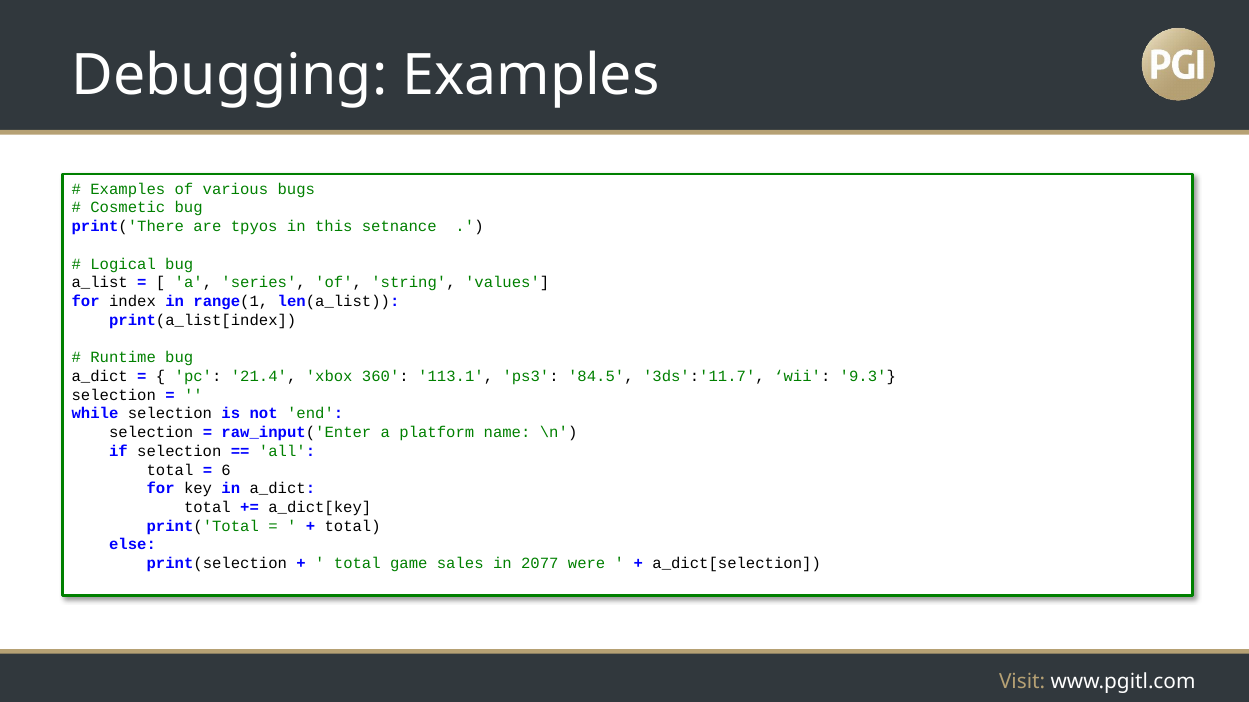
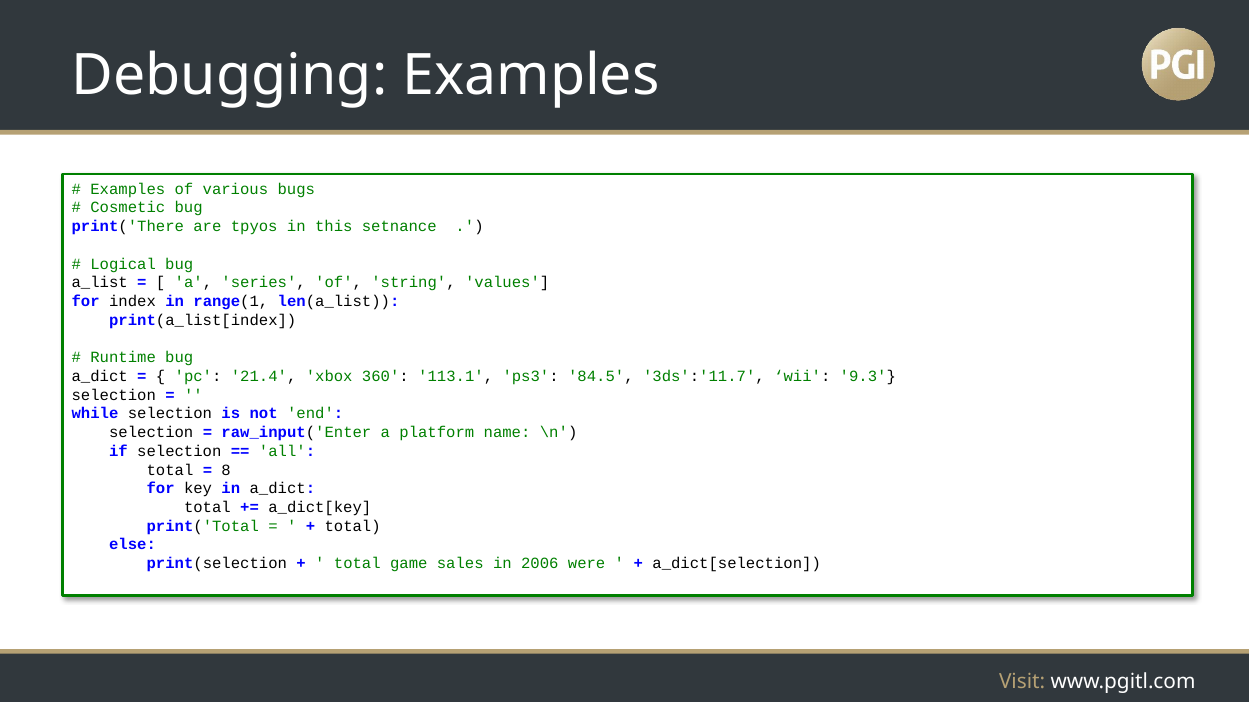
6: 6 -> 8
2077: 2077 -> 2006
